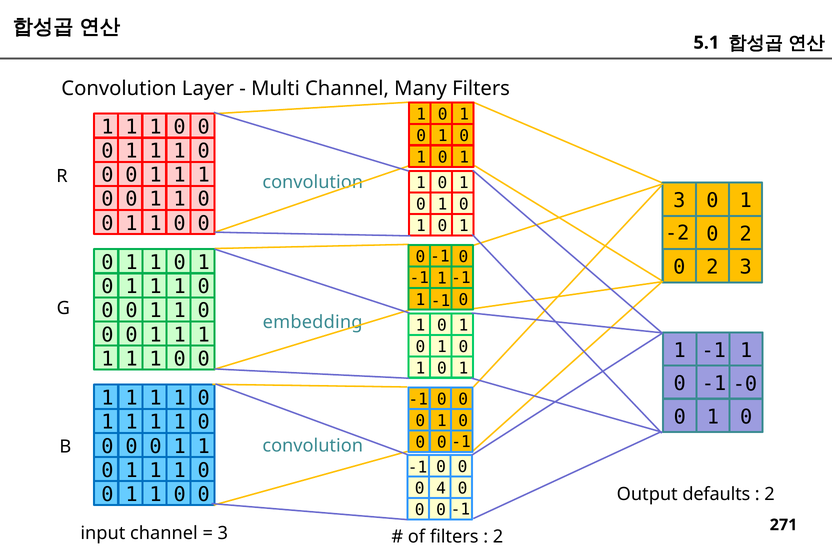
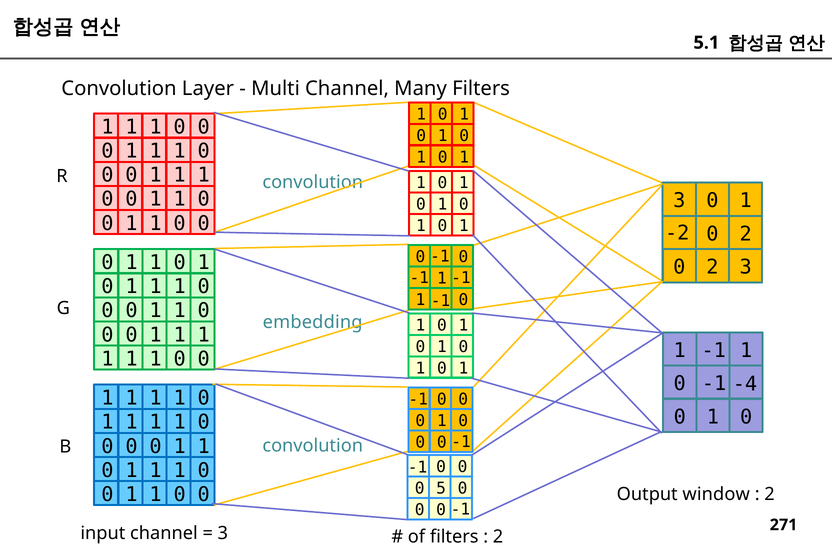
-0: -0 -> -4
4: 4 -> 5
defaults: defaults -> window
